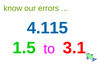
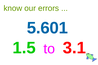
4.115: 4.115 -> 5.601
